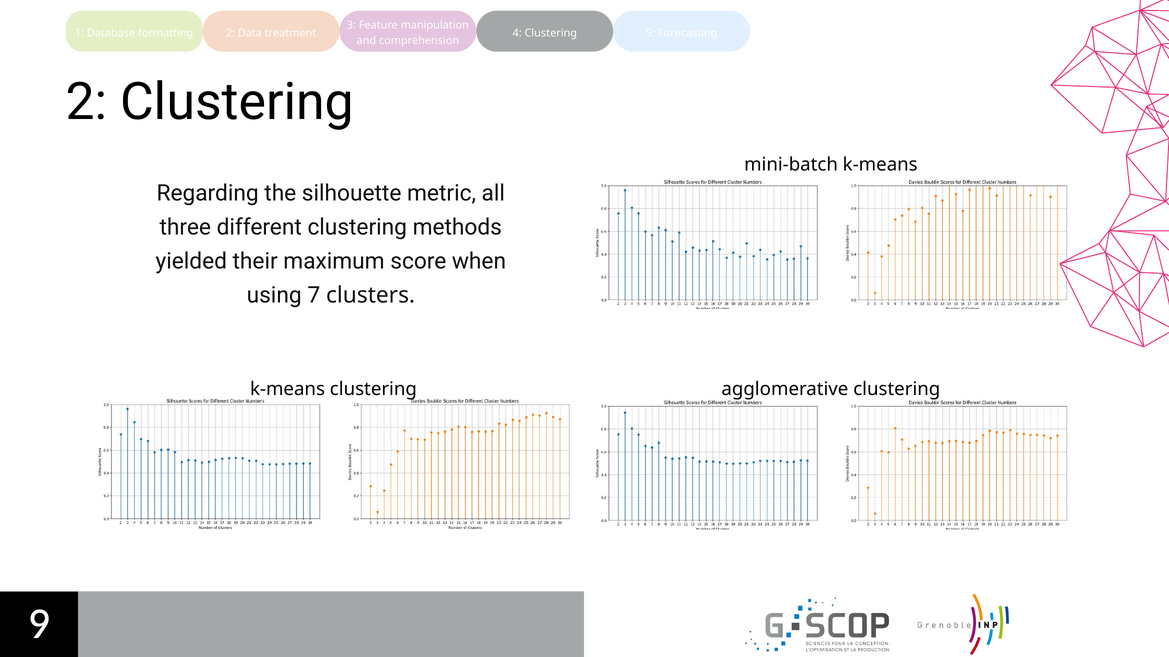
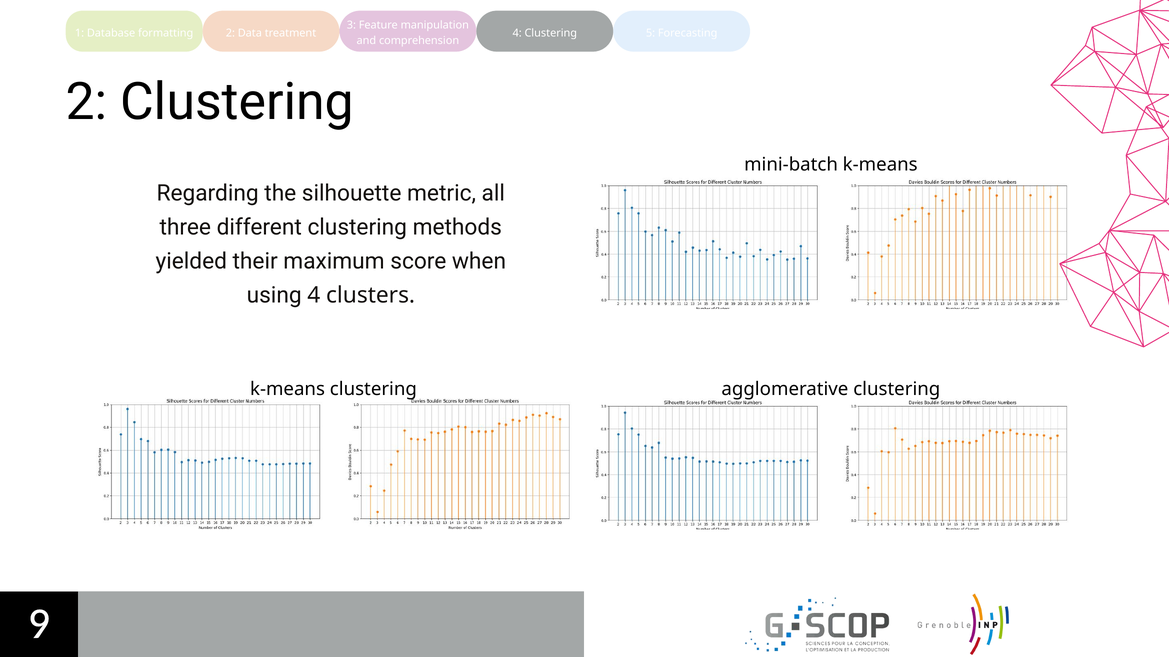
using 7: 7 -> 4
